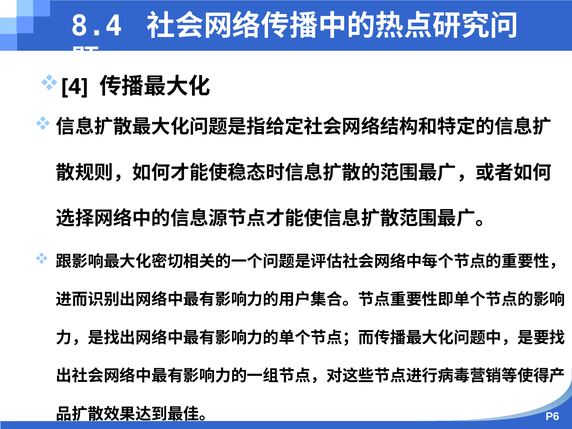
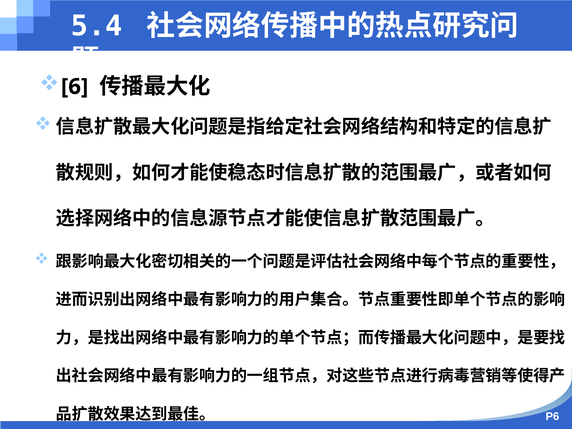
8.4: 8.4 -> 5.4
4: 4 -> 6
